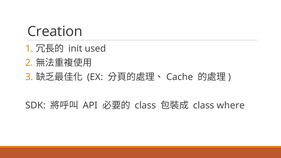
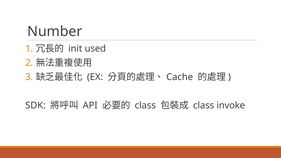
Creation: Creation -> Number
where: where -> invoke
